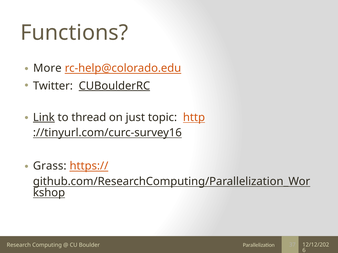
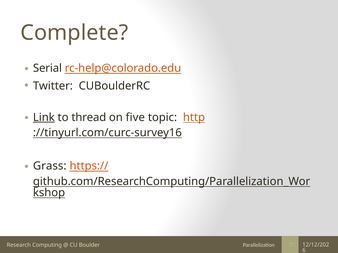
Functions: Functions -> Complete
More: More -> Serial
CUBoulderRC underline: present -> none
just: just -> five
